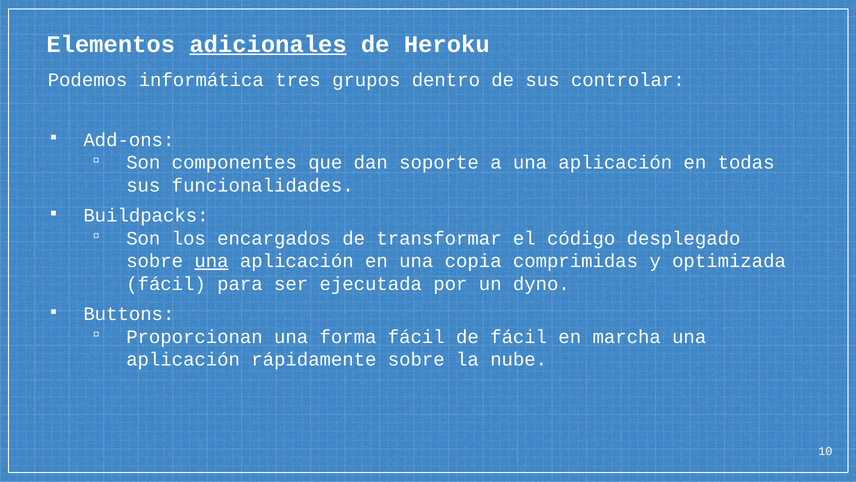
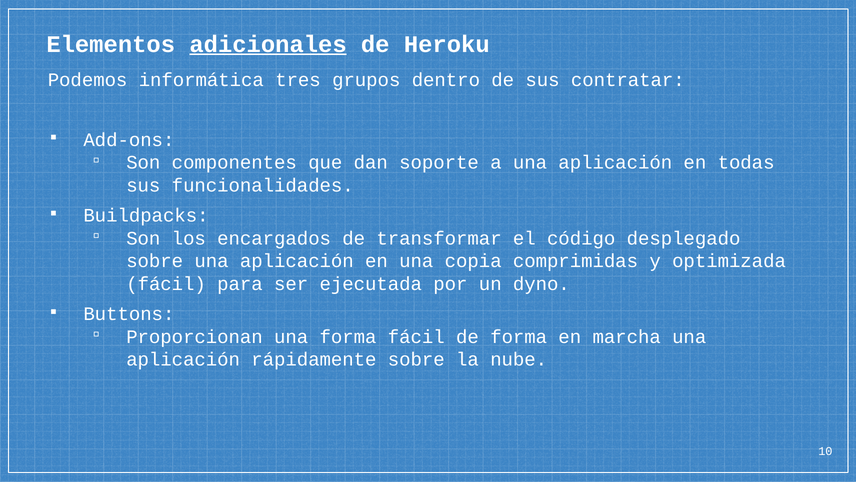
controlar: controlar -> contratar
una at (212, 261) underline: present -> none
de fácil: fácil -> forma
